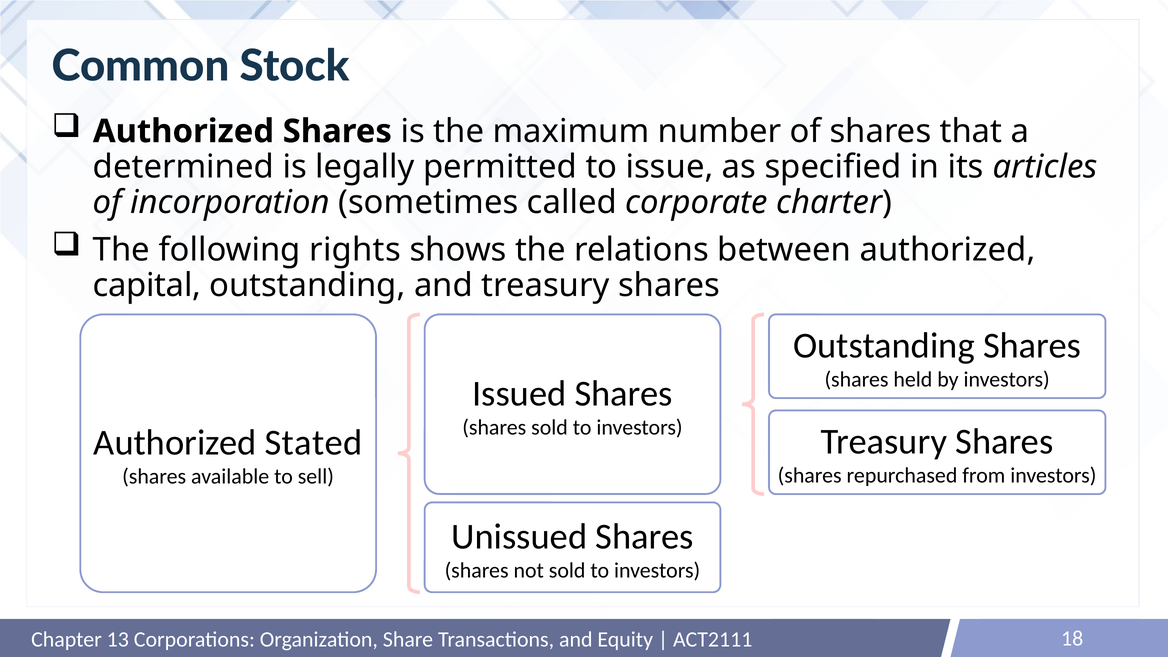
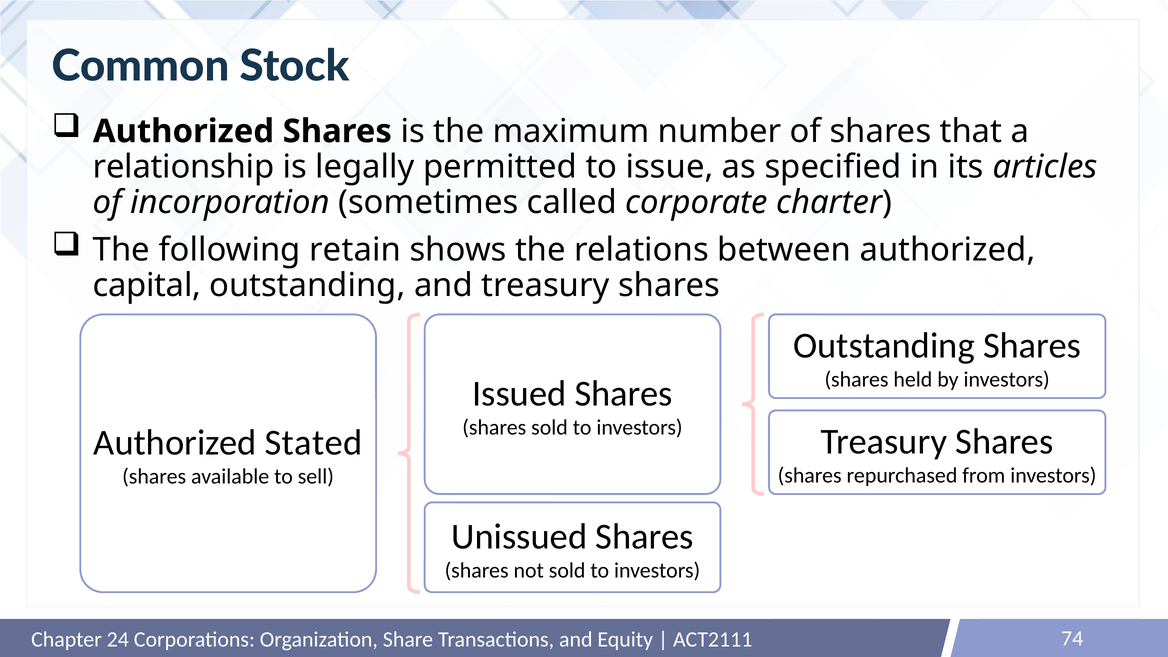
determined: determined -> relationship
rights: rights -> retain
13: 13 -> 24
18: 18 -> 74
